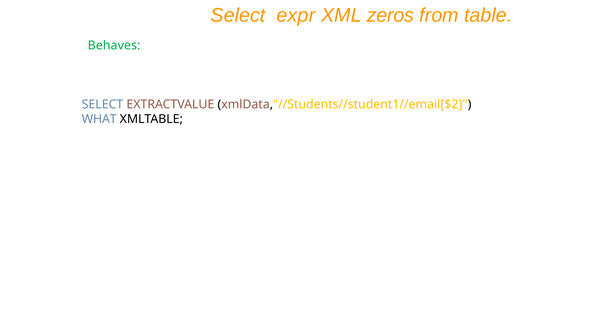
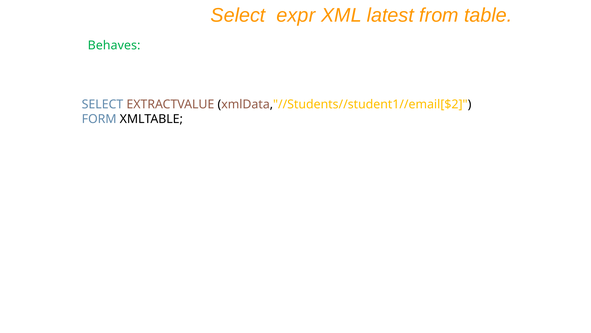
zeros: zeros -> latest
WHAT: WHAT -> FORM
